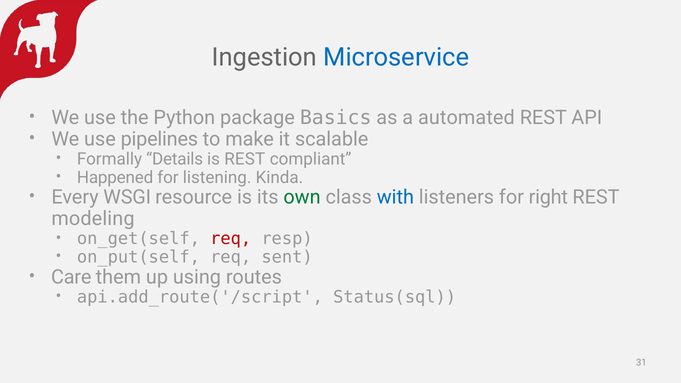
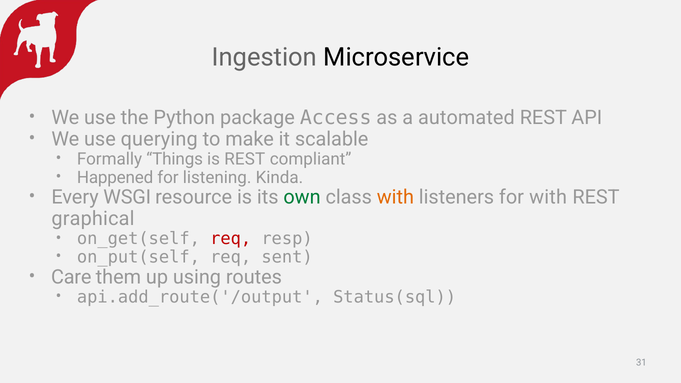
Microservice colour: blue -> black
Basics: Basics -> Access
pipelines: pipelines -> querying
Details: Details -> Things
with at (395, 197) colour: blue -> orange
for right: right -> with
modeling: modeling -> graphical
api.add_route('/script: api.add_route('/script -> api.add_route('/output
